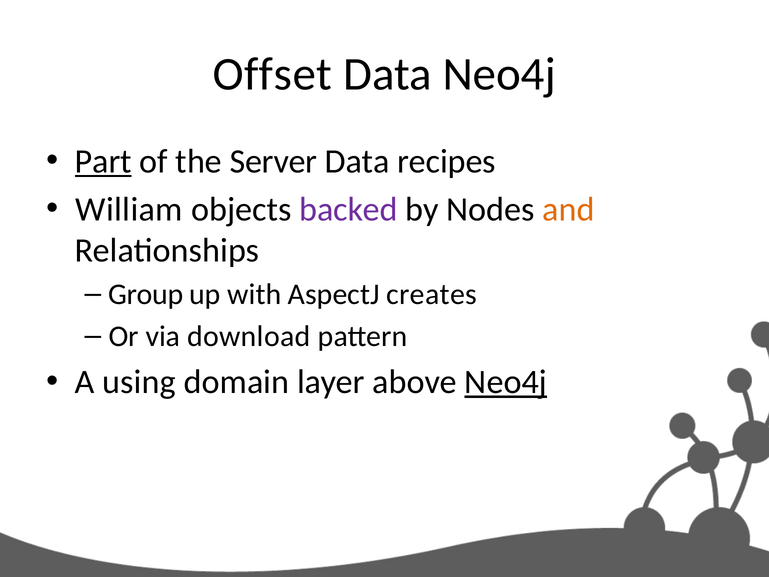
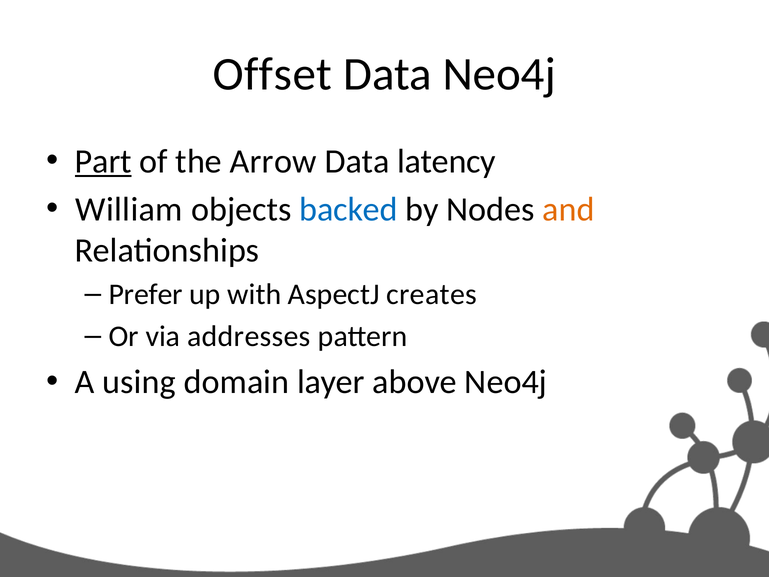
Server: Server -> Arrow
recipes: recipes -> latency
backed colour: purple -> blue
Group: Group -> Prefer
download: download -> addresses
Neo4j at (506, 382) underline: present -> none
